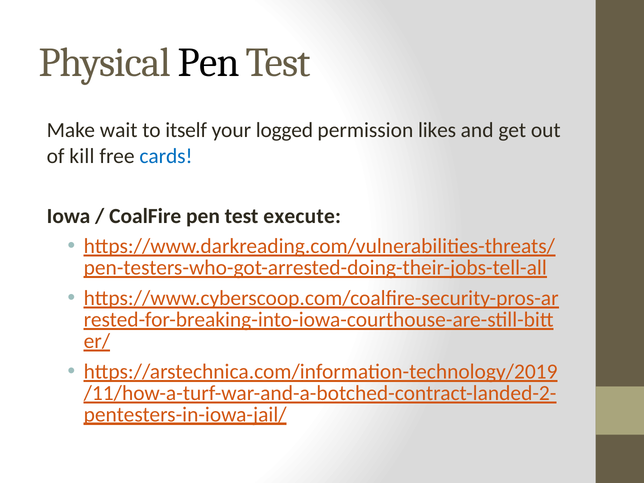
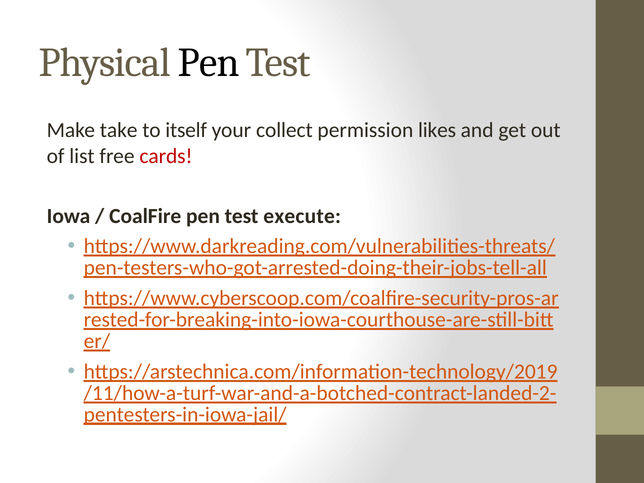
wait: wait -> take
logged: logged -> collect
kill: kill -> list
cards colour: blue -> red
